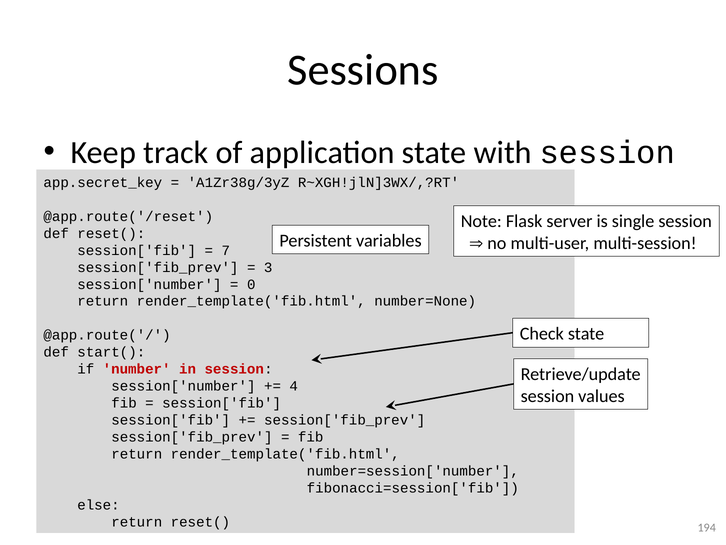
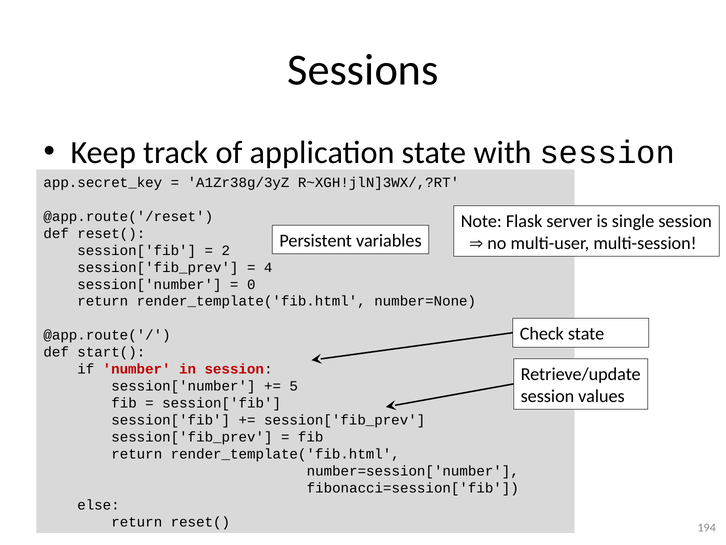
7: 7 -> 2
3: 3 -> 4
4: 4 -> 5
